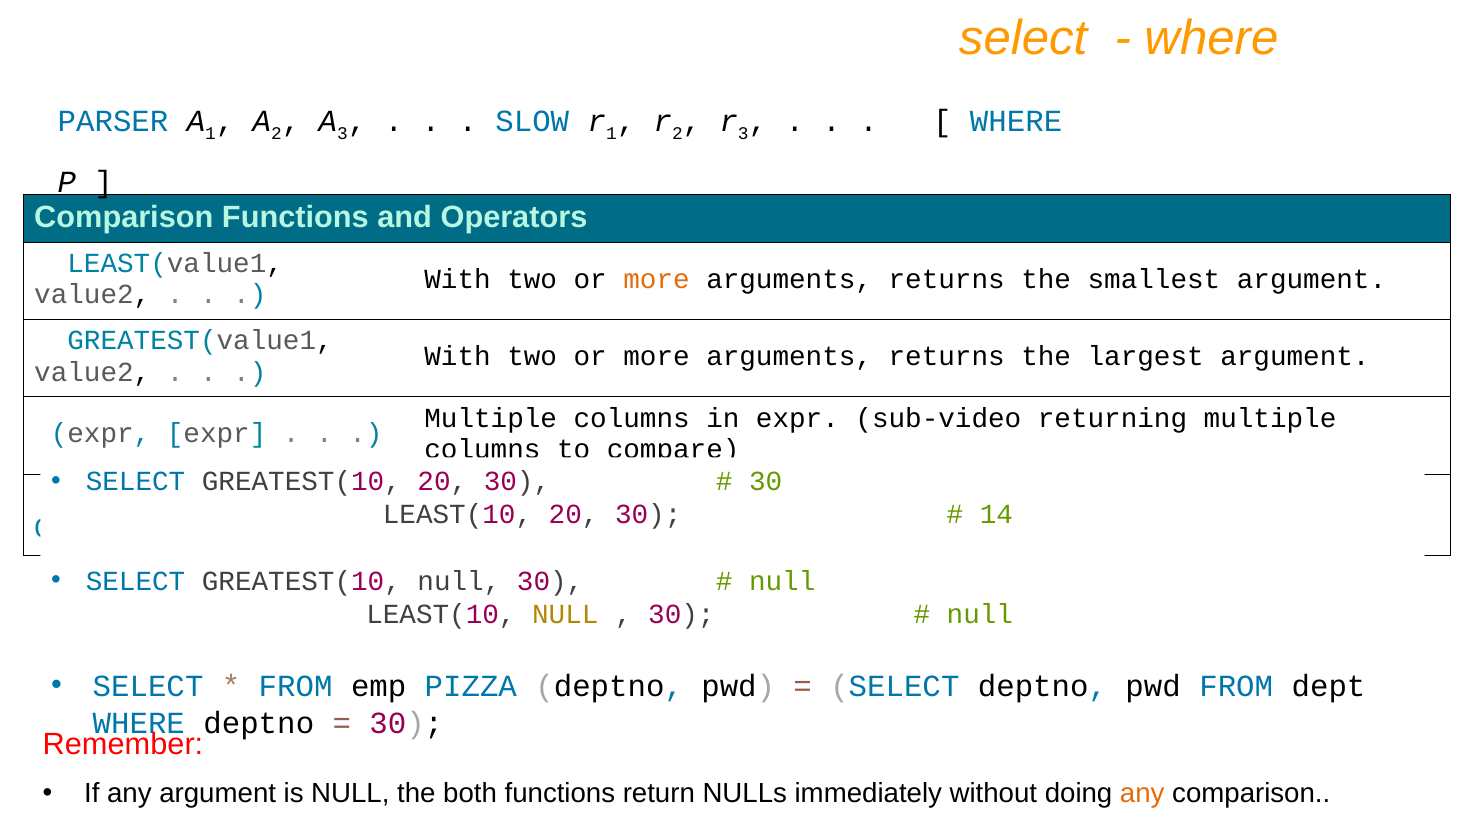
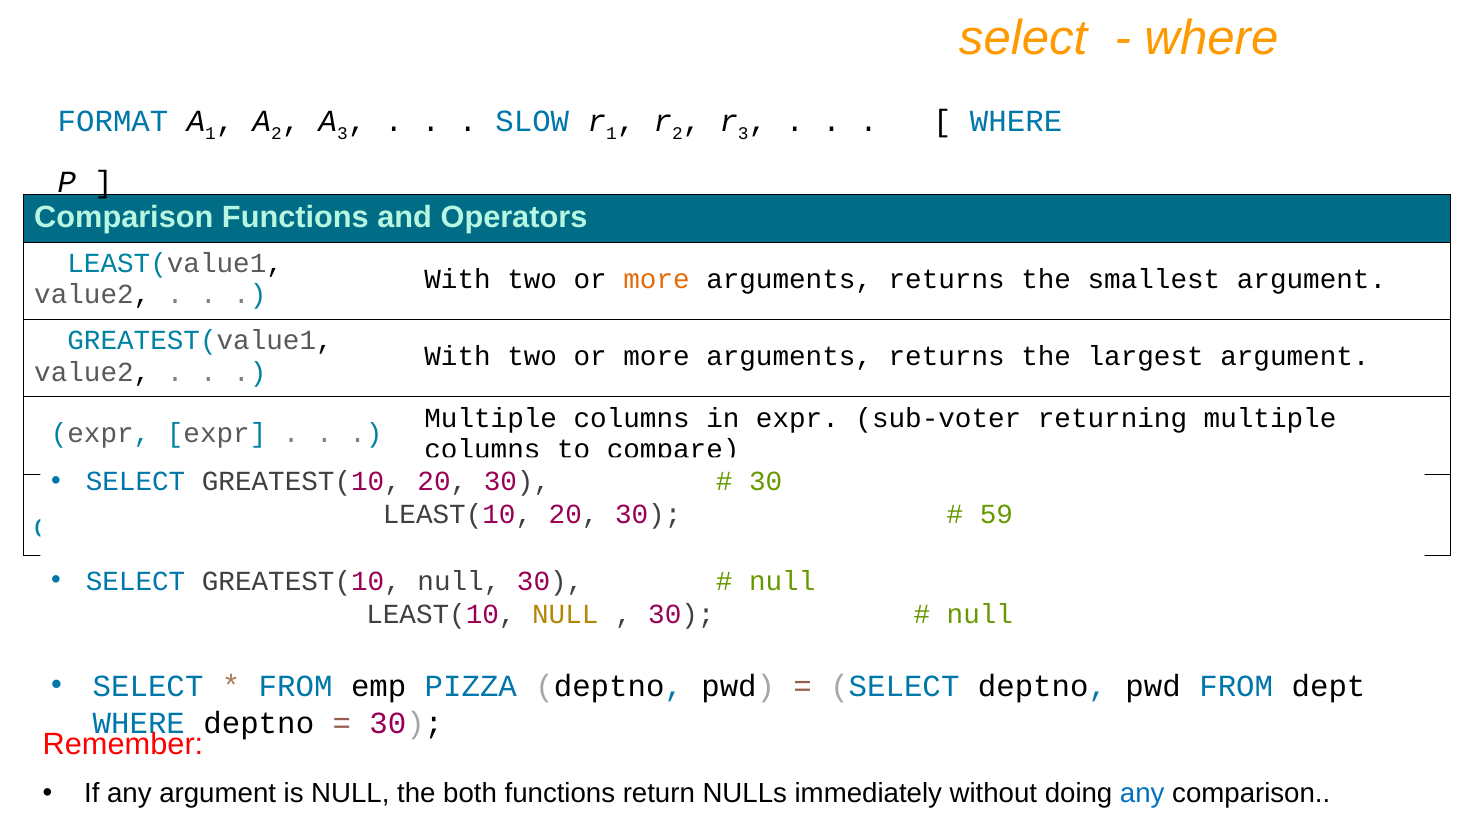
PARSER: PARSER -> FORMAT
sub-video: sub-video -> sub-voter
14: 14 -> 59
any at (1142, 794) colour: orange -> blue
